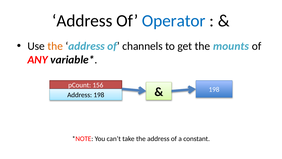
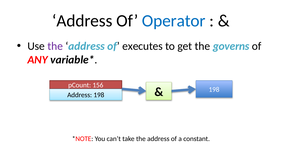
the at (55, 46) colour: orange -> purple
channels: channels -> executes
mounts: mounts -> governs
